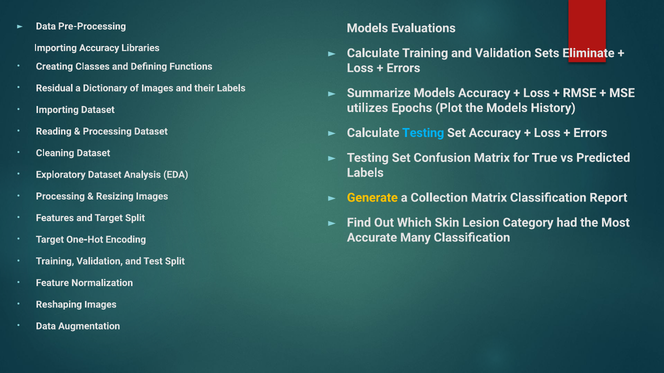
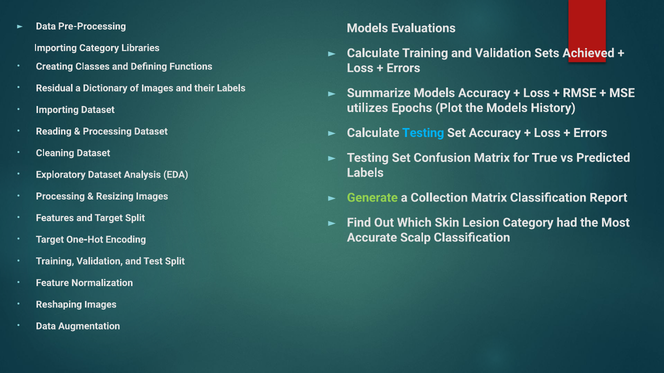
Importing Accuracy: Accuracy -> Category
Eliminate: Eliminate -> Achieved
Generate colour: yellow -> light green
Many: Many -> Scalp
